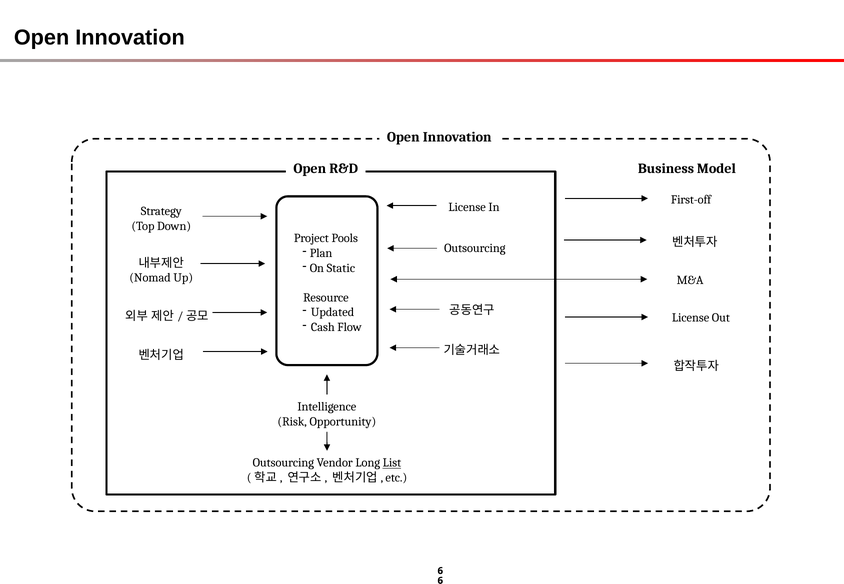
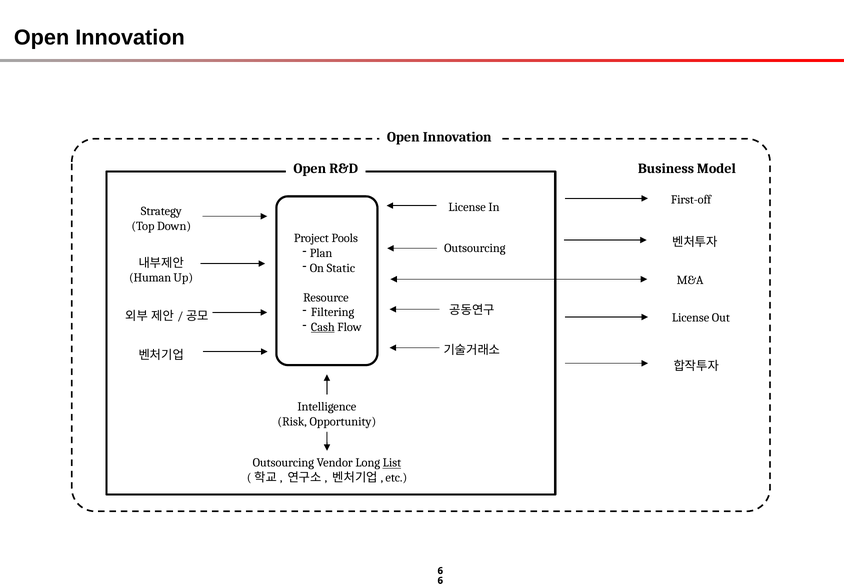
Nomad: Nomad -> Human
Updated: Updated -> Filtering
Cash underline: none -> present
